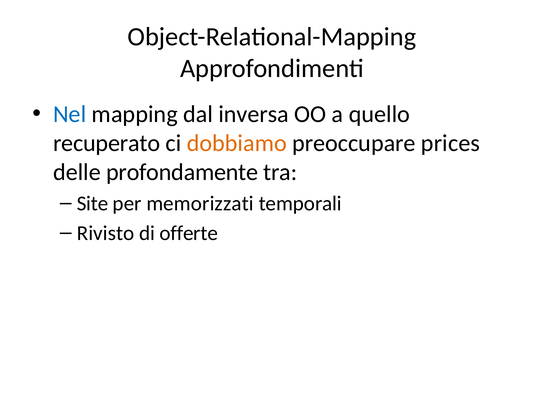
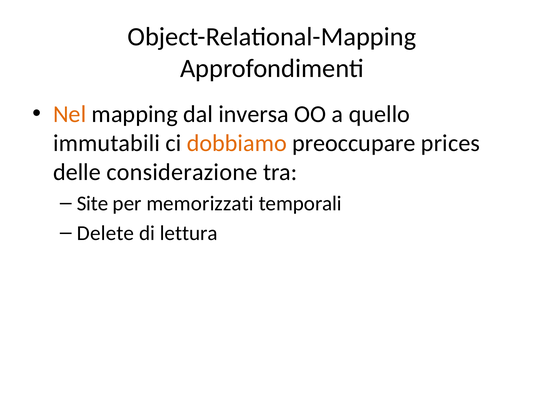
Nel colour: blue -> orange
recuperato: recuperato -> immutabili
profondamente: profondamente -> considerazione
Rivisto: Rivisto -> Delete
offerte: offerte -> lettura
